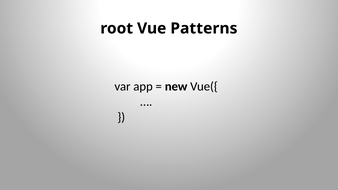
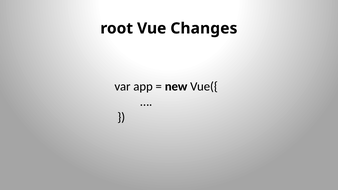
Patterns: Patterns -> Changes
